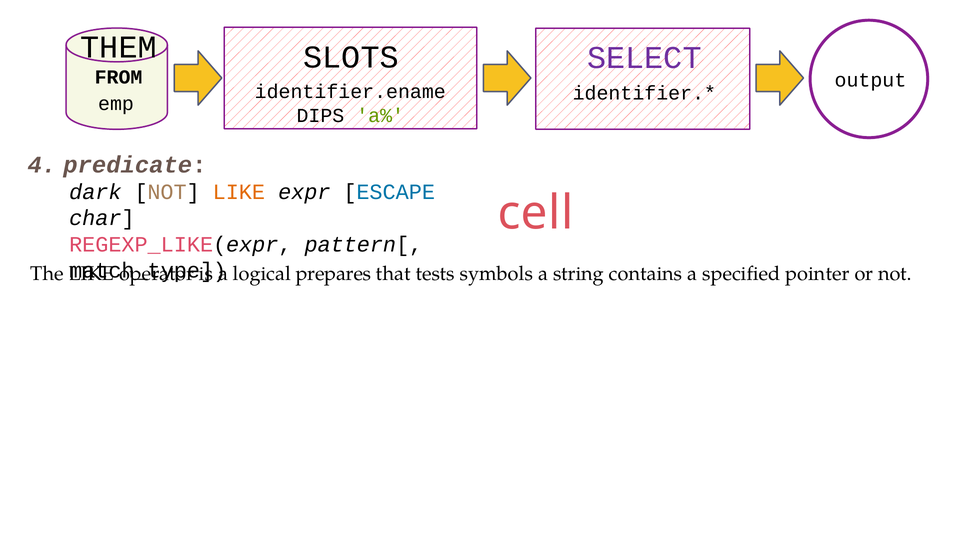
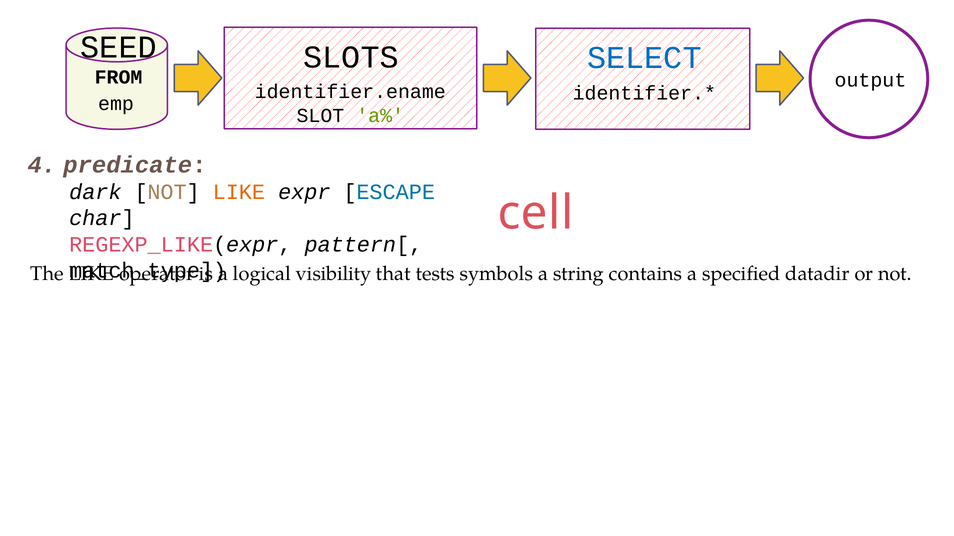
THEM: THEM -> SEED
SELECT colour: purple -> blue
DIPS: DIPS -> SLOT
prepares: prepares -> visibility
pointer: pointer -> datadir
